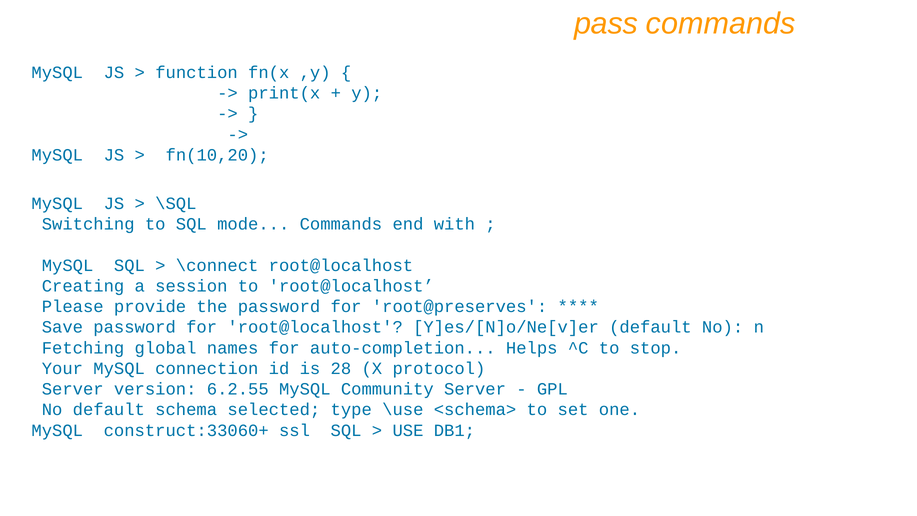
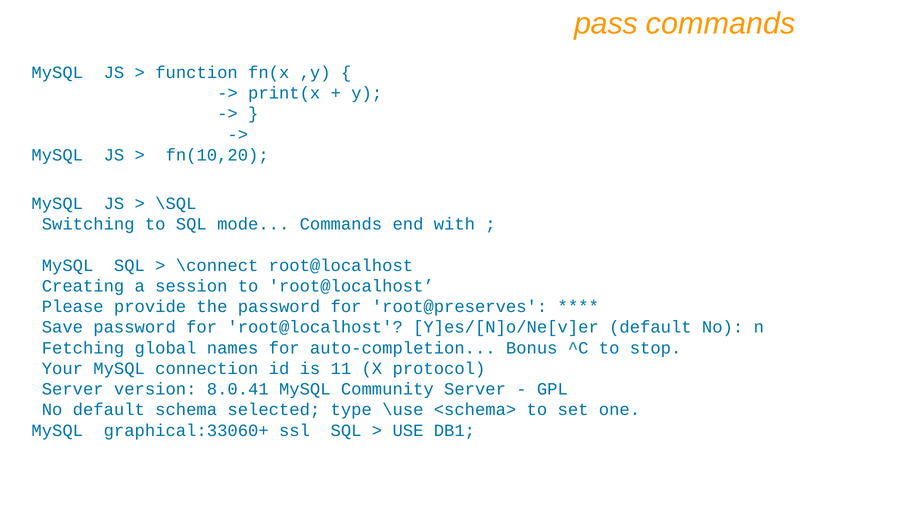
Helps: Helps -> Bonus
28: 28 -> 11
6.2.55: 6.2.55 -> 8.0.41
construct:33060+: construct:33060+ -> graphical:33060+
